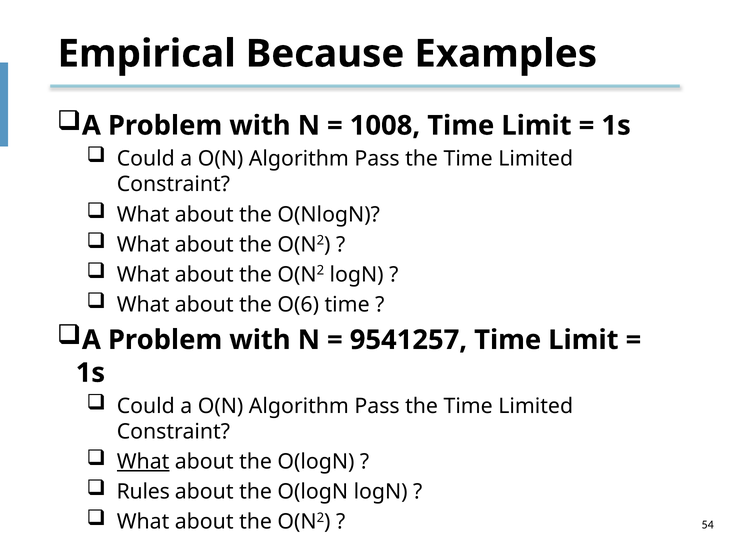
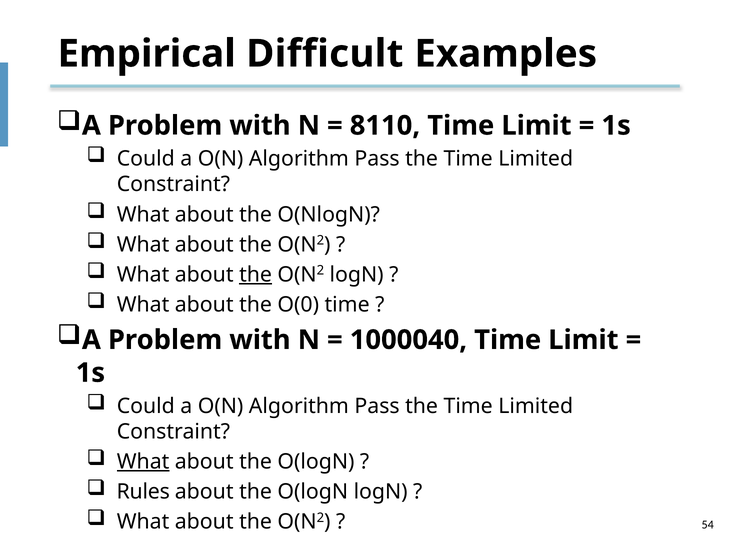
Because: Because -> Difficult
1008: 1008 -> 8110
the at (256, 274) underline: none -> present
O(6: O(6 -> O(0
9541257: 9541257 -> 1000040
